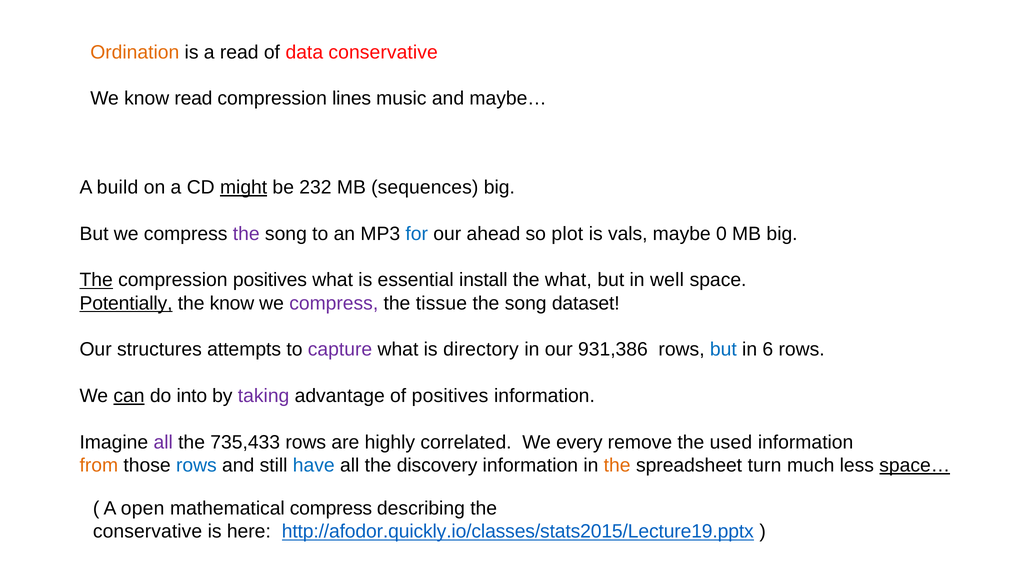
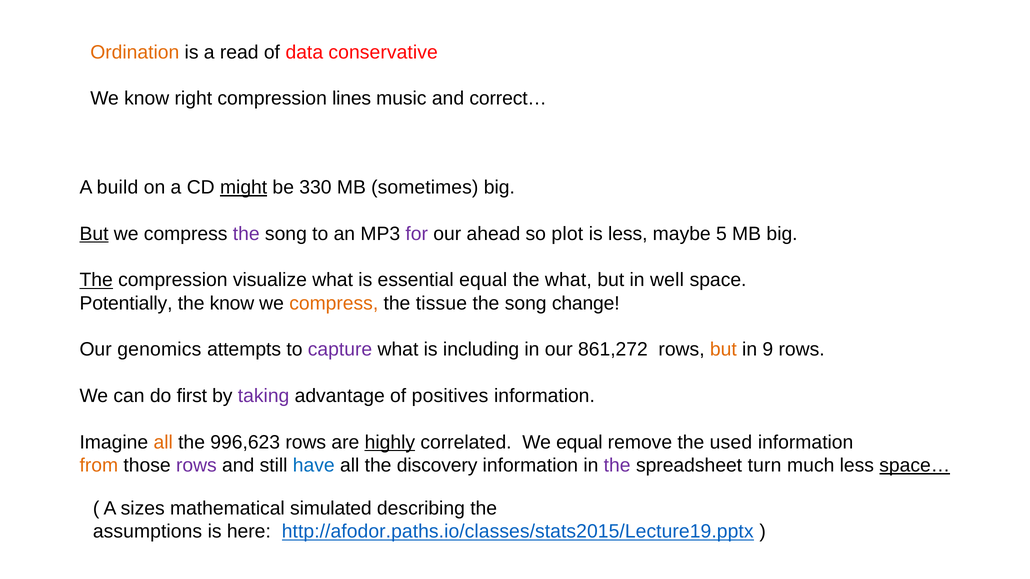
know read: read -> right
maybe…: maybe… -> correct…
232: 232 -> 330
sequences: sequences -> sometimes
But at (94, 234) underline: none -> present
for colour: blue -> purple
is vals: vals -> less
0: 0 -> 5
compression positives: positives -> visualize
essential install: install -> equal
Potentially underline: present -> none
compress at (334, 303) colour: purple -> orange
dataset: dataset -> change
structures: structures -> genomics
directory: directory -> including
931,386: 931,386 -> 861,272
but at (723, 350) colour: blue -> orange
6: 6 -> 9
can underline: present -> none
into: into -> first
all at (163, 443) colour: purple -> orange
735,433: 735,433 -> 996,623
highly underline: none -> present
We every: every -> equal
rows at (196, 466) colour: blue -> purple
the at (617, 466) colour: orange -> purple
open: open -> sizes
mathematical compress: compress -> simulated
conservative at (148, 532): conservative -> assumptions
http://afodor.quickly.io/classes/stats2015/Lecture19.pptx: http://afodor.quickly.io/classes/stats2015/Lecture19.pptx -> http://afodor.paths.io/classes/stats2015/Lecture19.pptx
